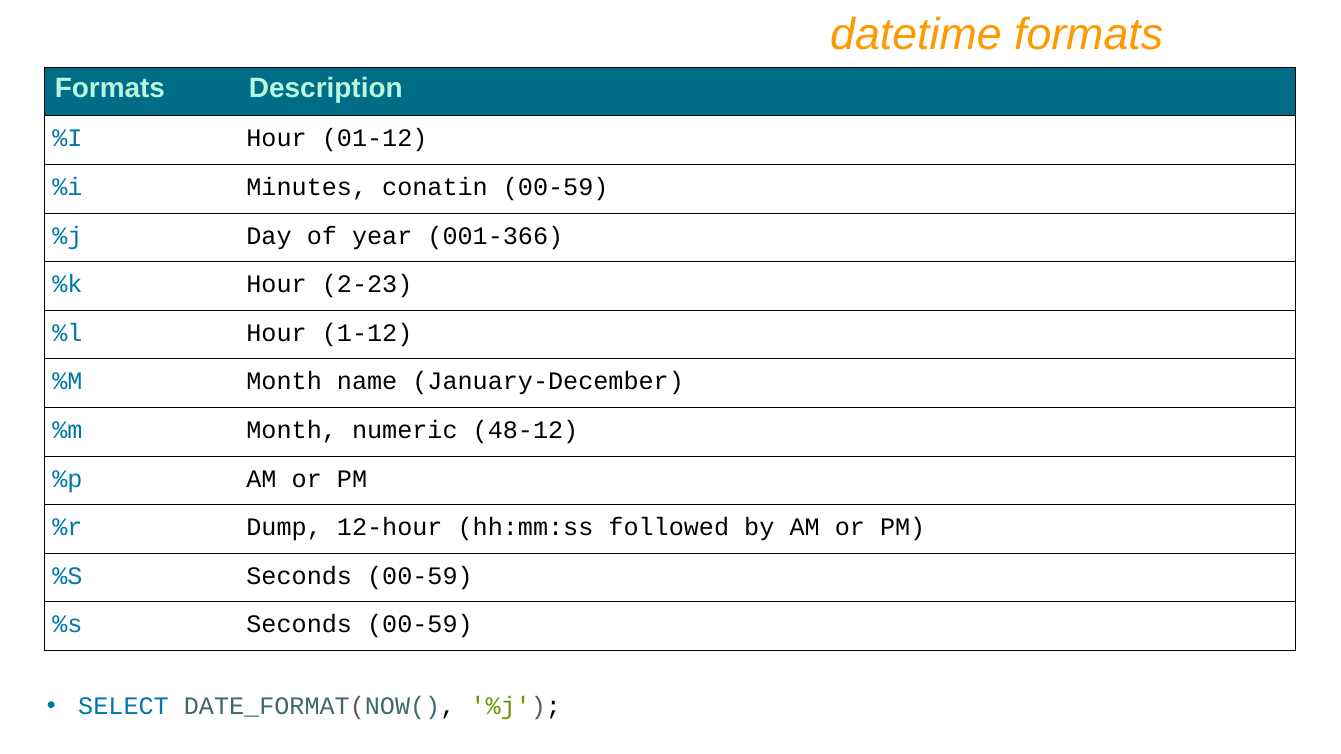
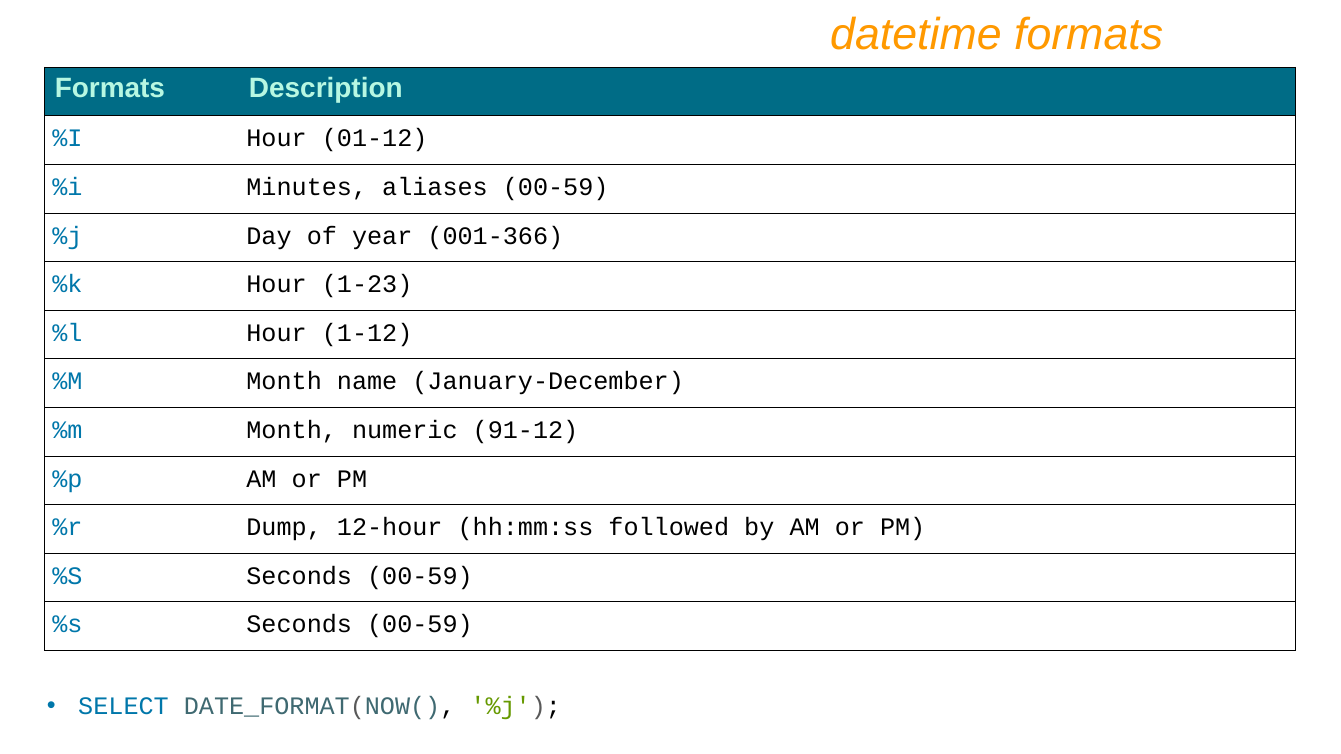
conatin: conatin -> aliases
2-23: 2-23 -> 1-23
48-12: 48-12 -> 91-12
